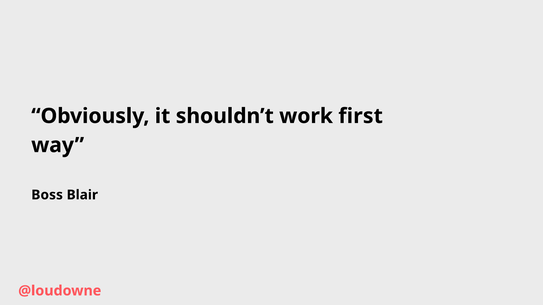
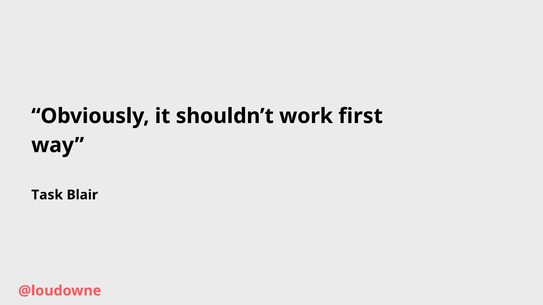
Boss: Boss -> Task
